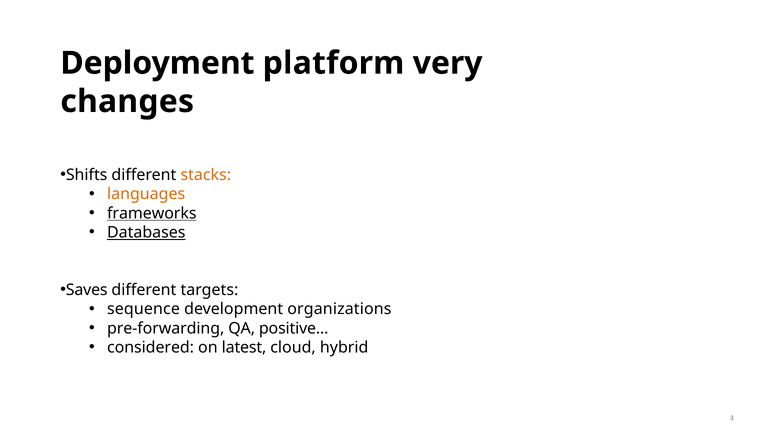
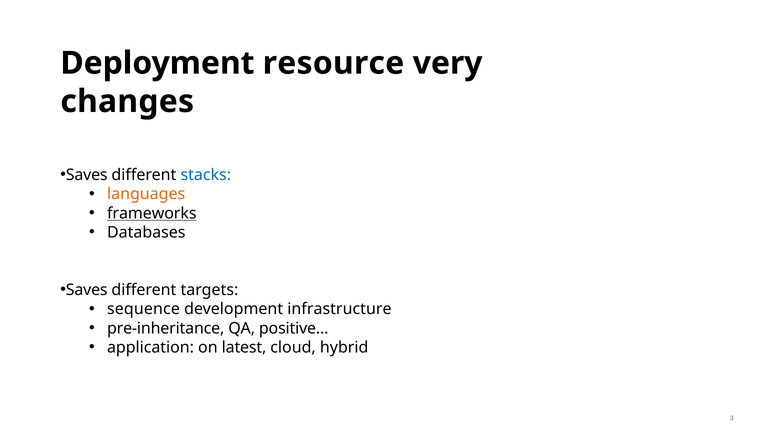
platform: platform -> resource
Shifts at (87, 175): Shifts -> Saves
stacks colour: orange -> blue
Databases underline: present -> none
organizations: organizations -> infrastructure
pre-forwarding: pre-forwarding -> pre-inheritance
considered: considered -> application
